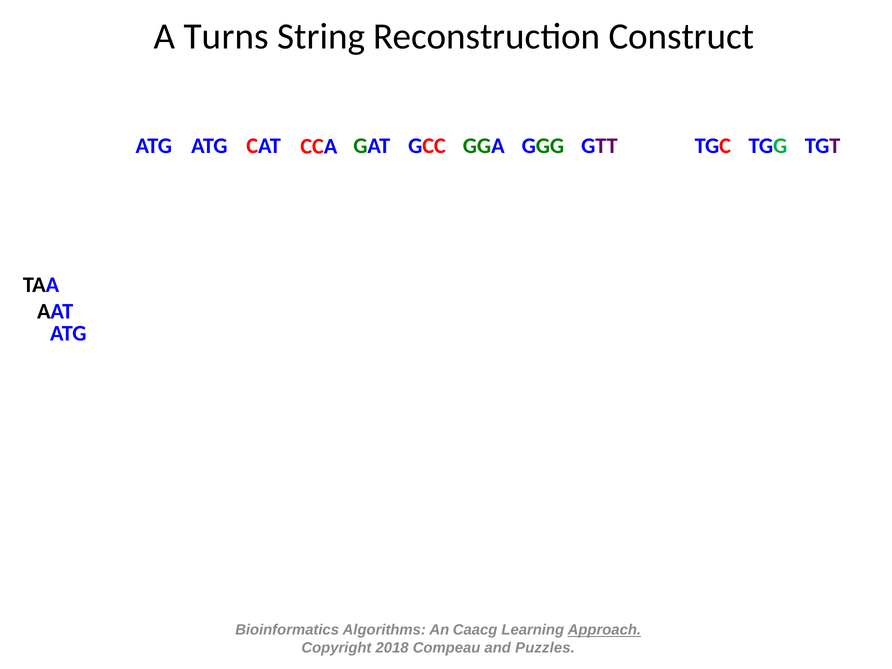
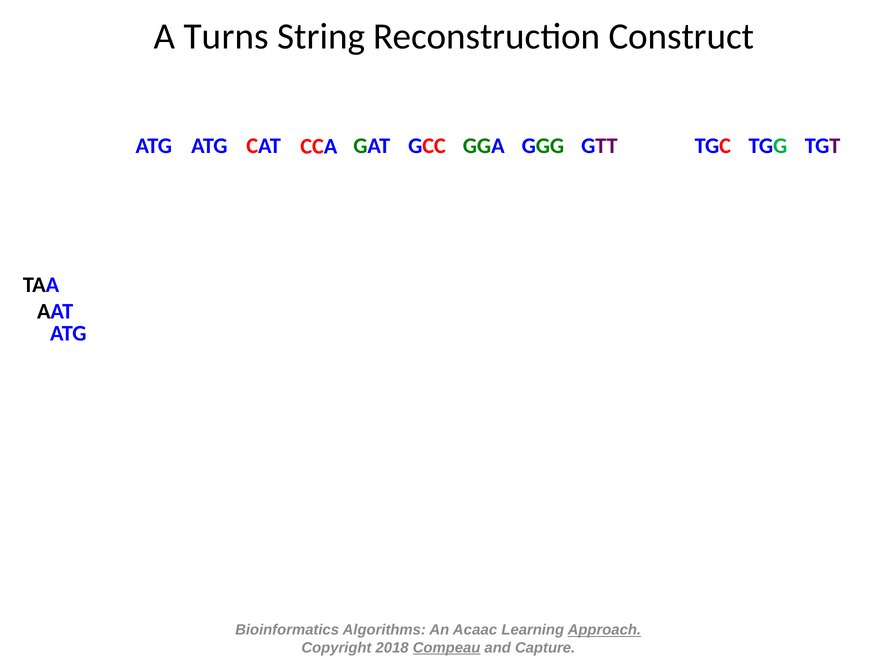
Caacg: Caacg -> Acaac
Compeau underline: none -> present
Puzzles: Puzzles -> Capture
